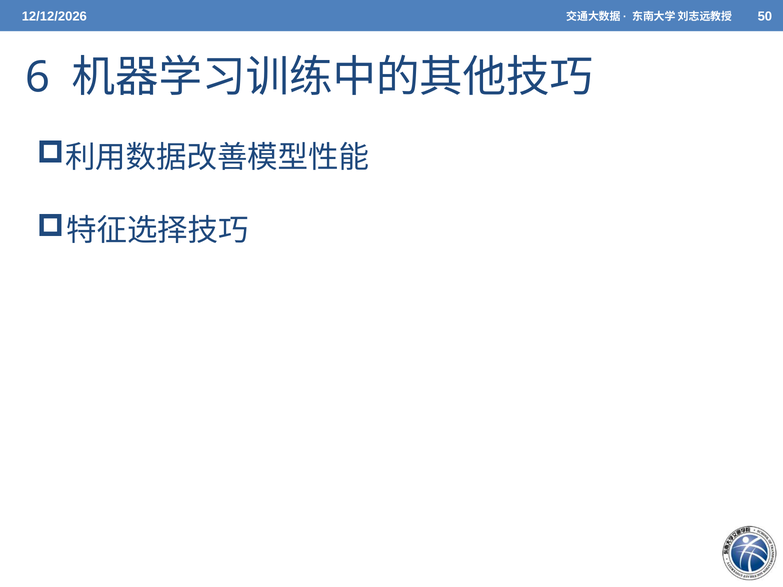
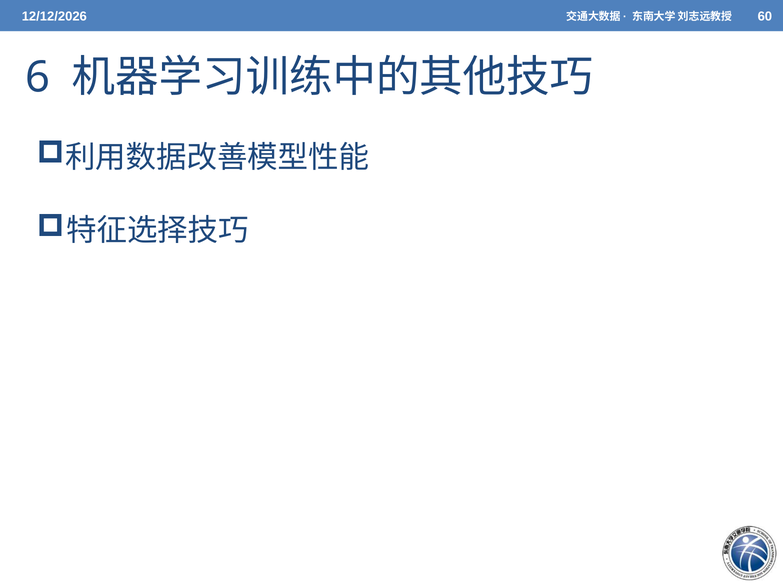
50: 50 -> 60
